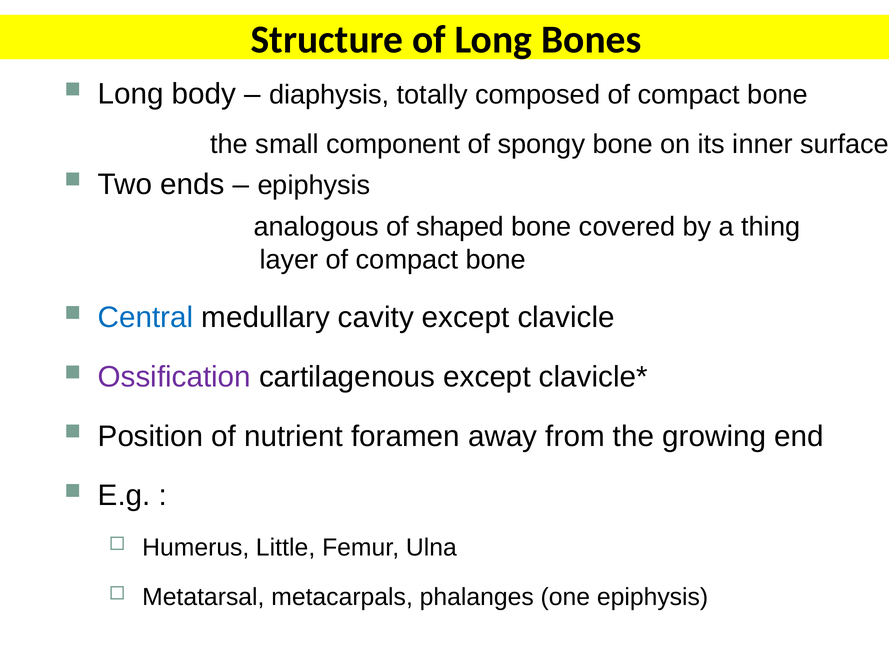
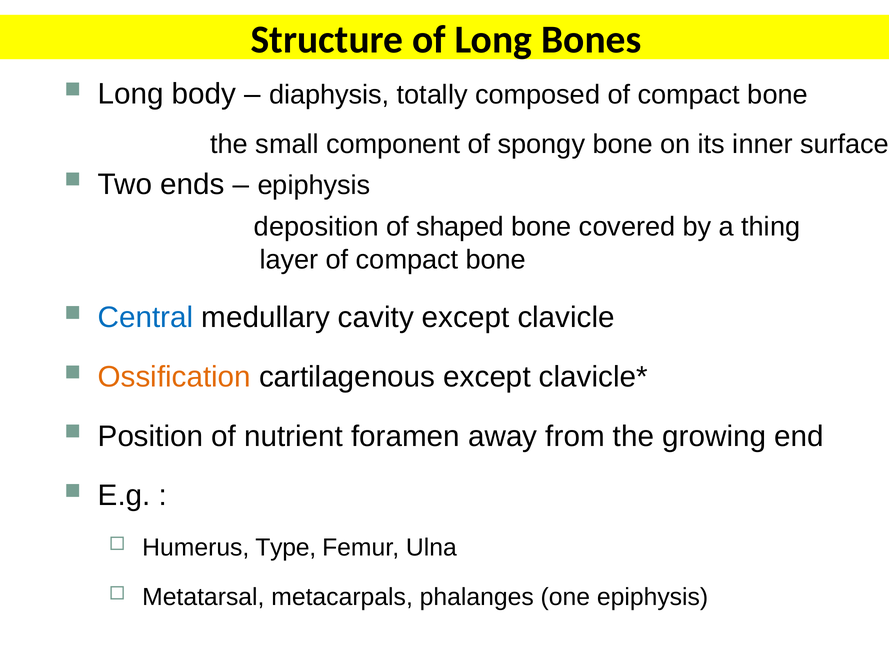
analogous: analogous -> deposition
Ossification colour: purple -> orange
Little: Little -> Type
